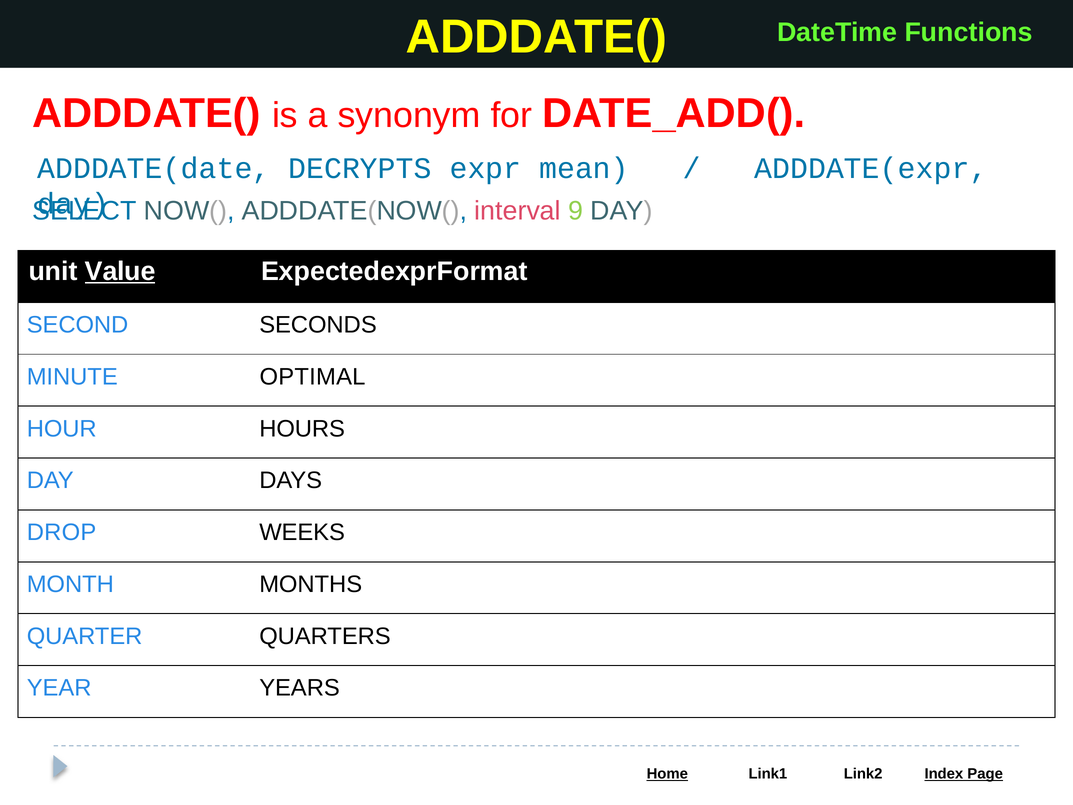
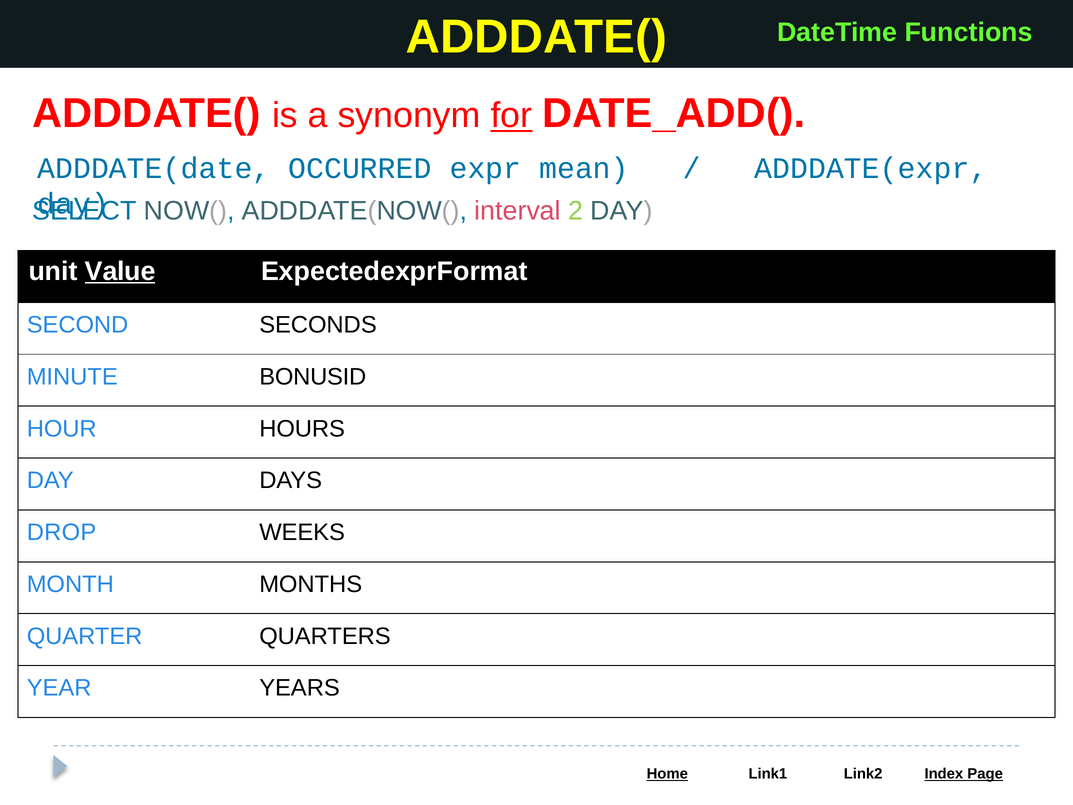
for underline: none -> present
DECRYPTS: DECRYPTS -> OCCURRED
9: 9 -> 2
OPTIMAL: OPTIMAL -> BONUSID
